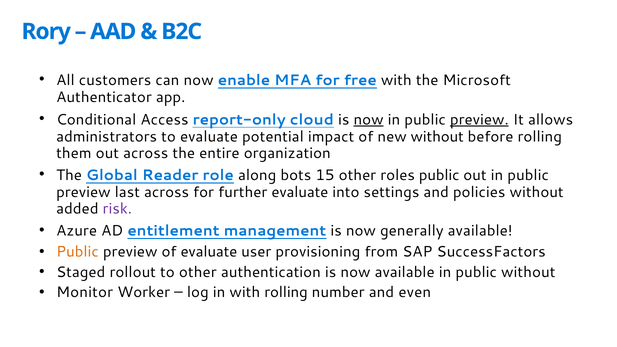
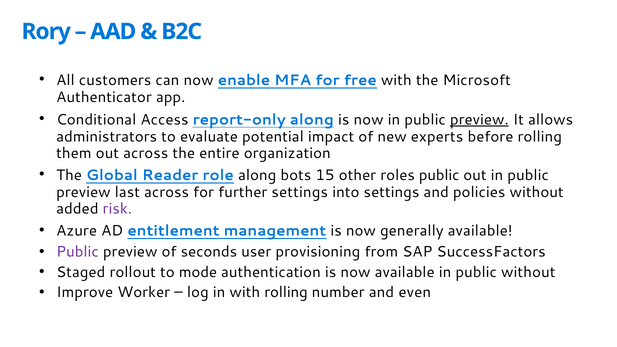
report-only cloud: cloud -> along
now at (369, 120) underline: present -> none
new without: without -> experts
further evaluate: evaluate -> settings
Public at (78, 252) colour: orange -> purple
of evaluate: evaluate -> seconds
to other: other -> mode
Monitor: Monitor -> Improve
